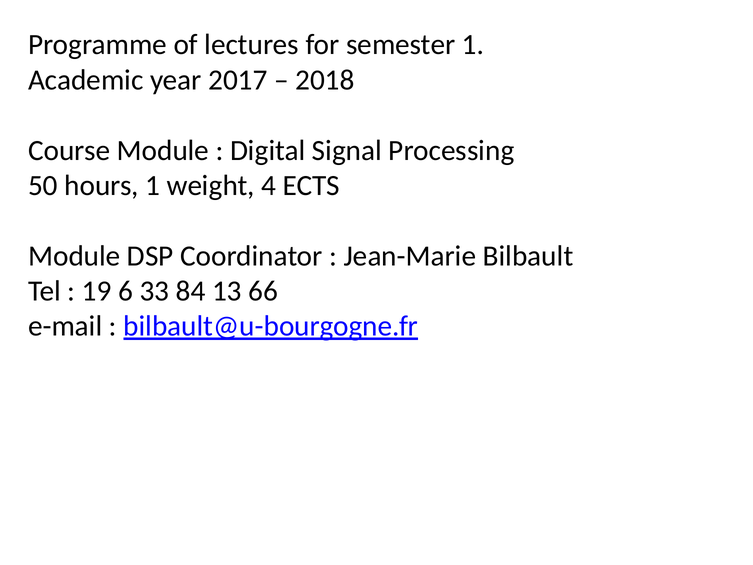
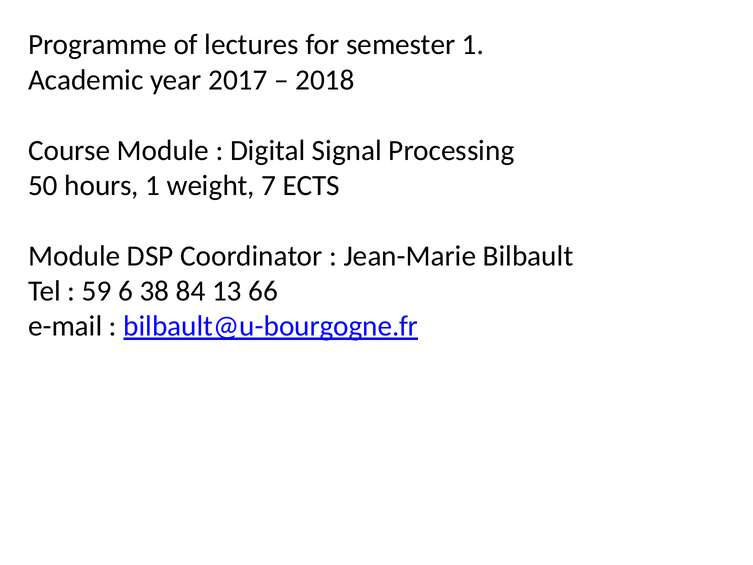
4: 4 -> 7
19: 19 -> 59
33: 33 -> 38
